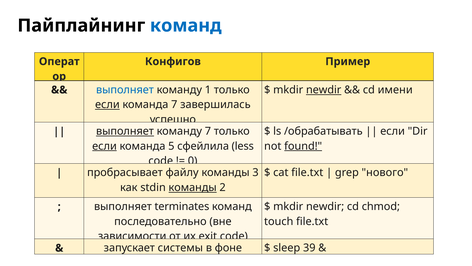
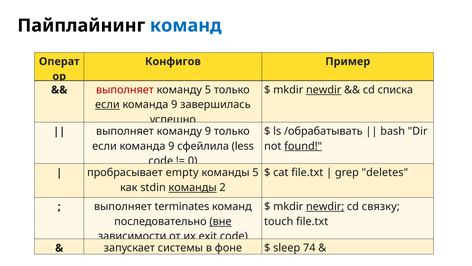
имени: имени -> списка
выполняет at (125, 90) colour: blue -> red
команду 1: 1 -> 5
7 at (174, 105): 7 -> 9
если at (393, 131): если -> bash
выполняет at (125, 131) underline: present -> none
команду 7: 7 -> 9
если at (105, 146) underline: present -> none
5 at (171, 146): 5 -> 9
нового: нового -> deletes
файлу: файлу -> empty
команды 3: 3 -> 5
newdir at (325, 207) underline: none -> present
chmod: chmod -> связку
вне underline: none -> present
39: 39 -> 74
